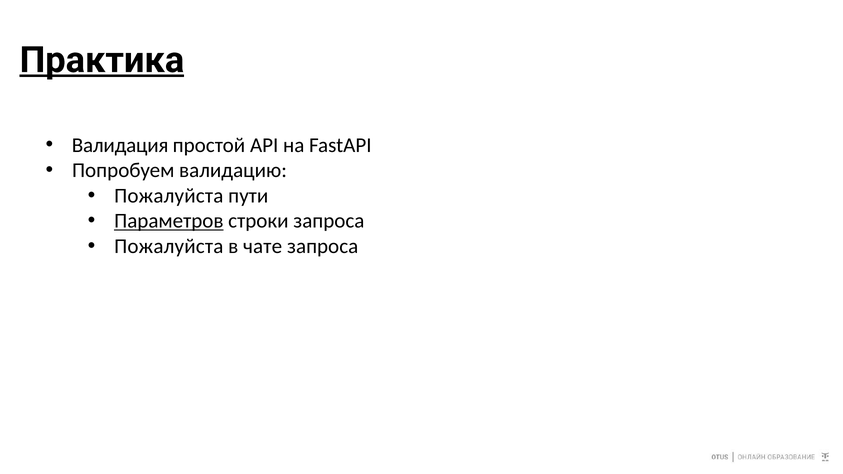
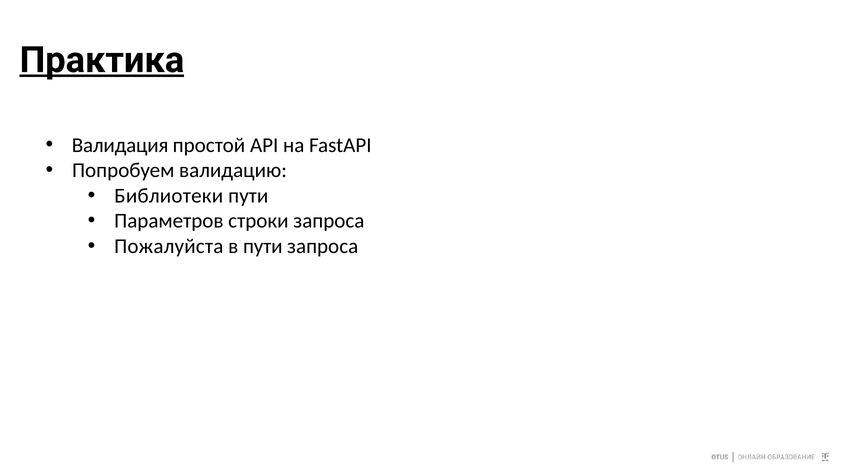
Пожалуйста at (169, 196): Пожалуйста -> Библиотеки
Параметров underline: present -> none
в чате: чате -> пути
